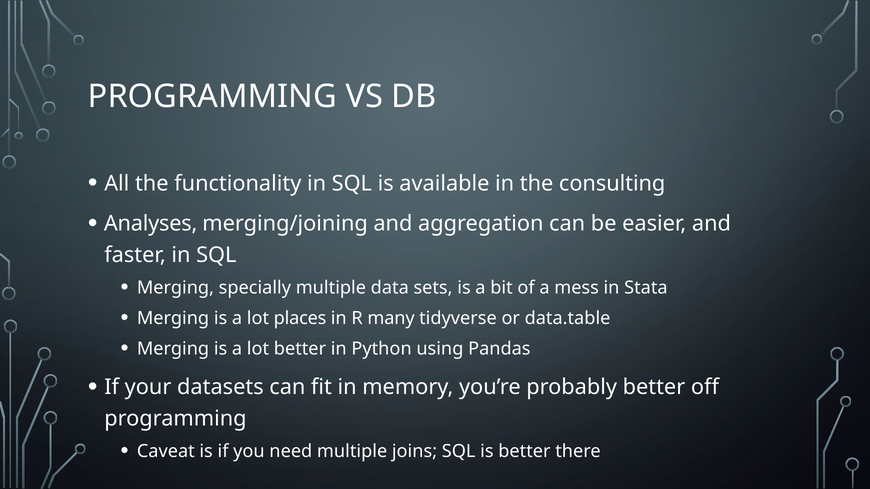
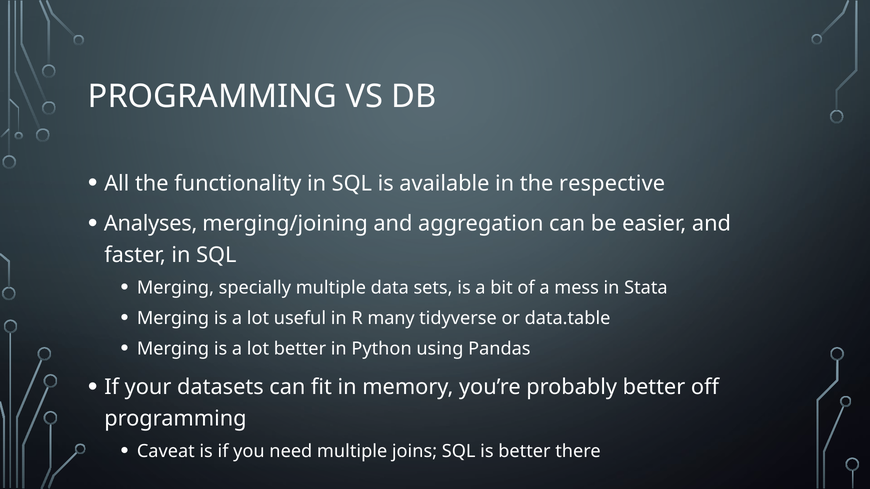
consulting: consulting -> respective
places: places -> useful
